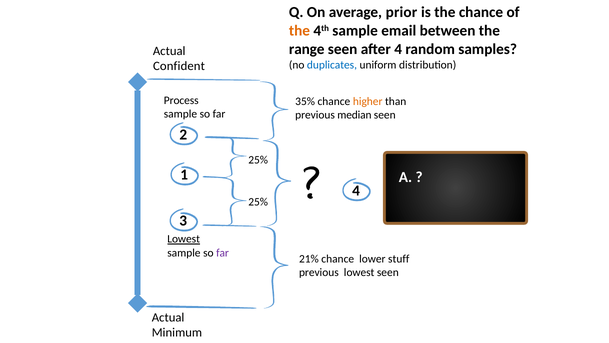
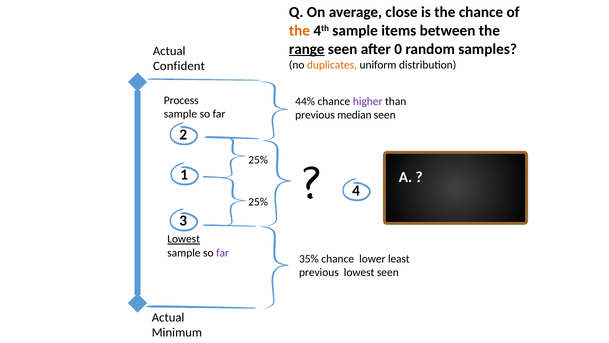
prior: prior -> close
email: email -> items
range underline: none -> present
after 4: 4 -> 0
duplicates colour: blue -> orange
35%: 35% -> 44%
higher colour: orange -> purple
21%: 21% -> 35%
stuff: stuff -> least
